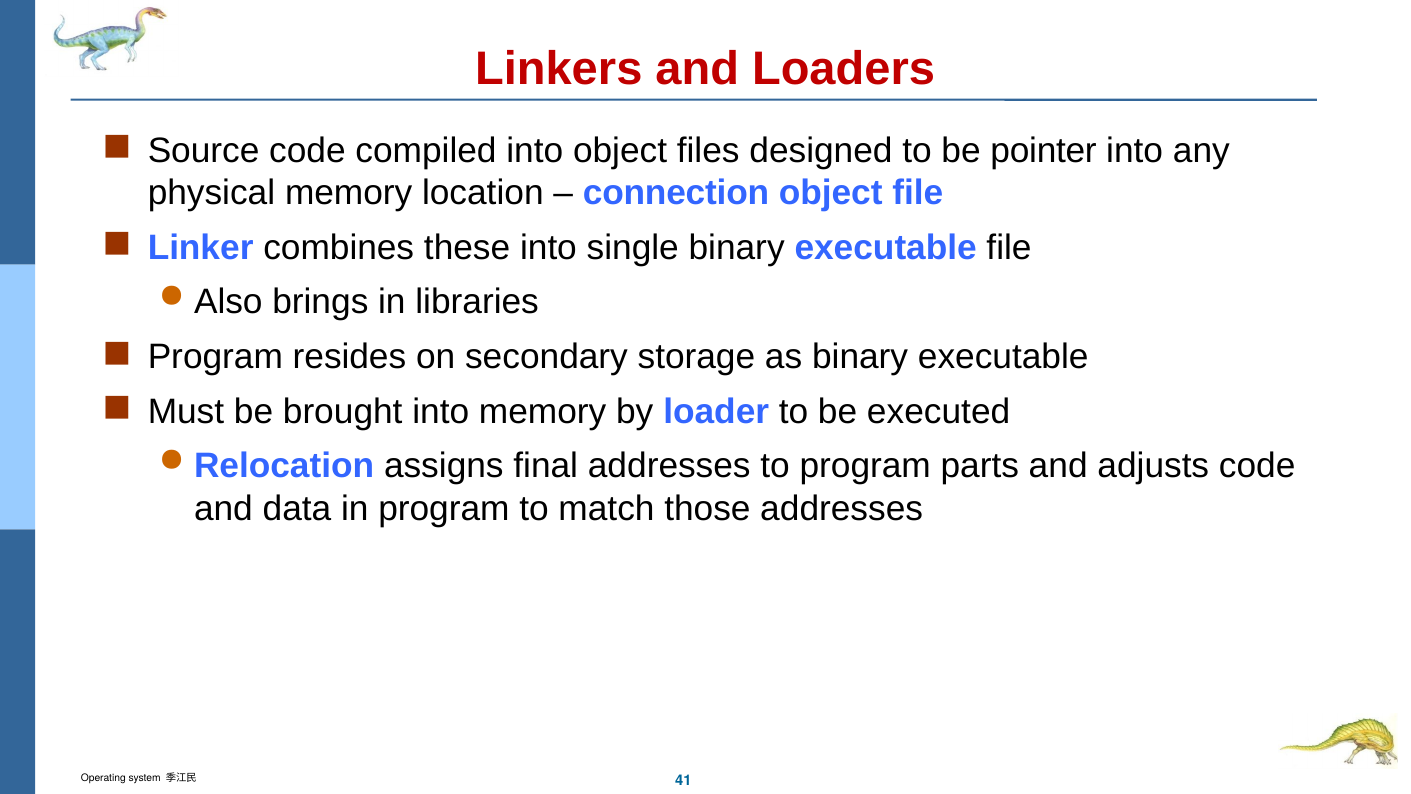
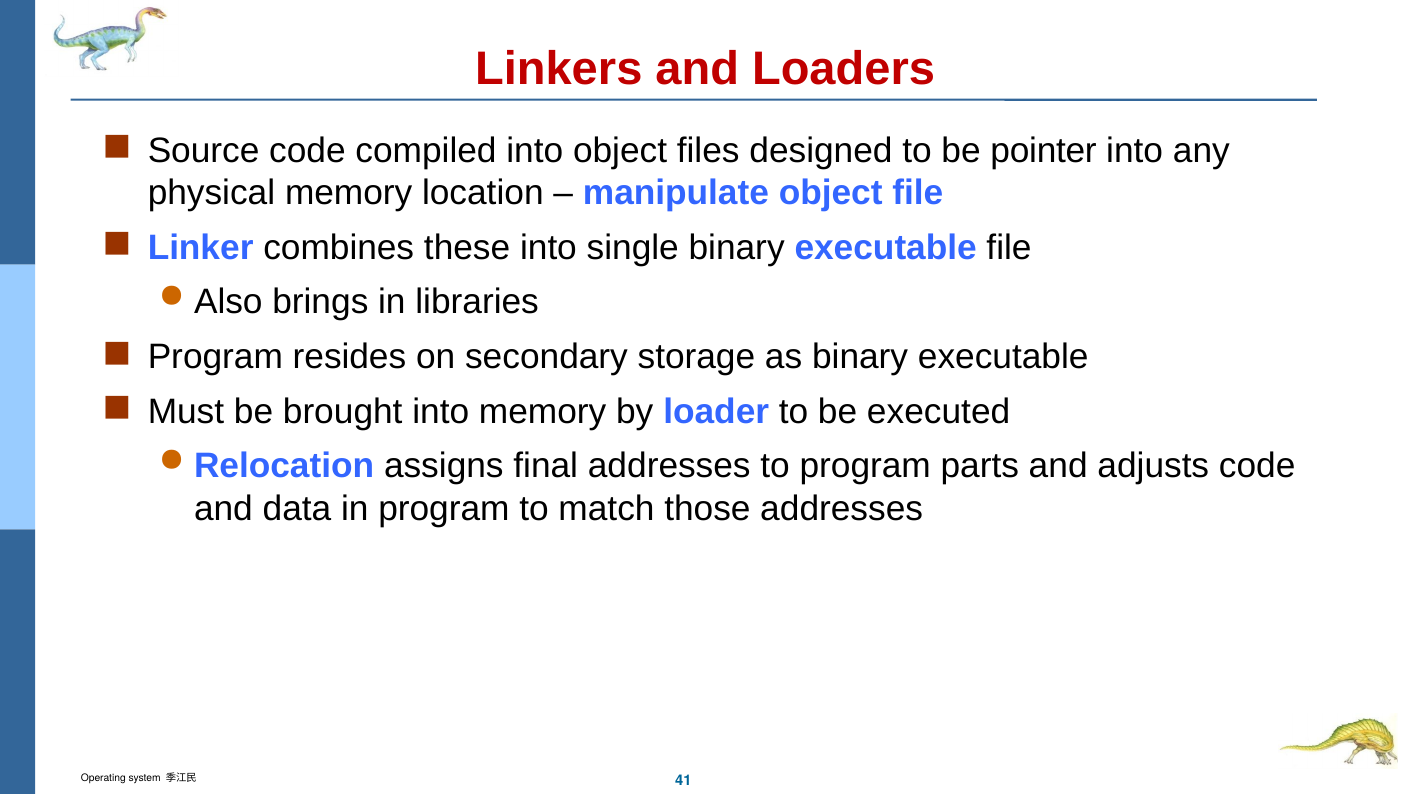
connection: connection -> manipulate
